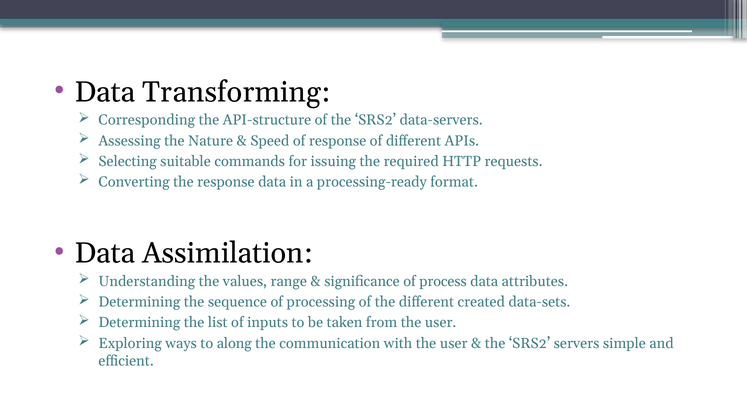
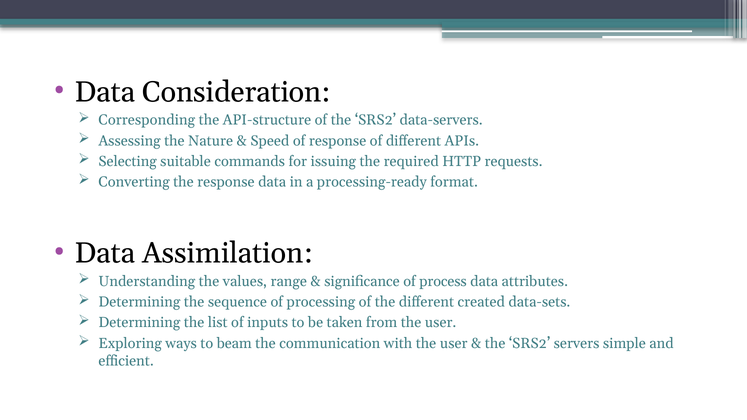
Transforming: Transforming -> Consideration
along: along -> beam
